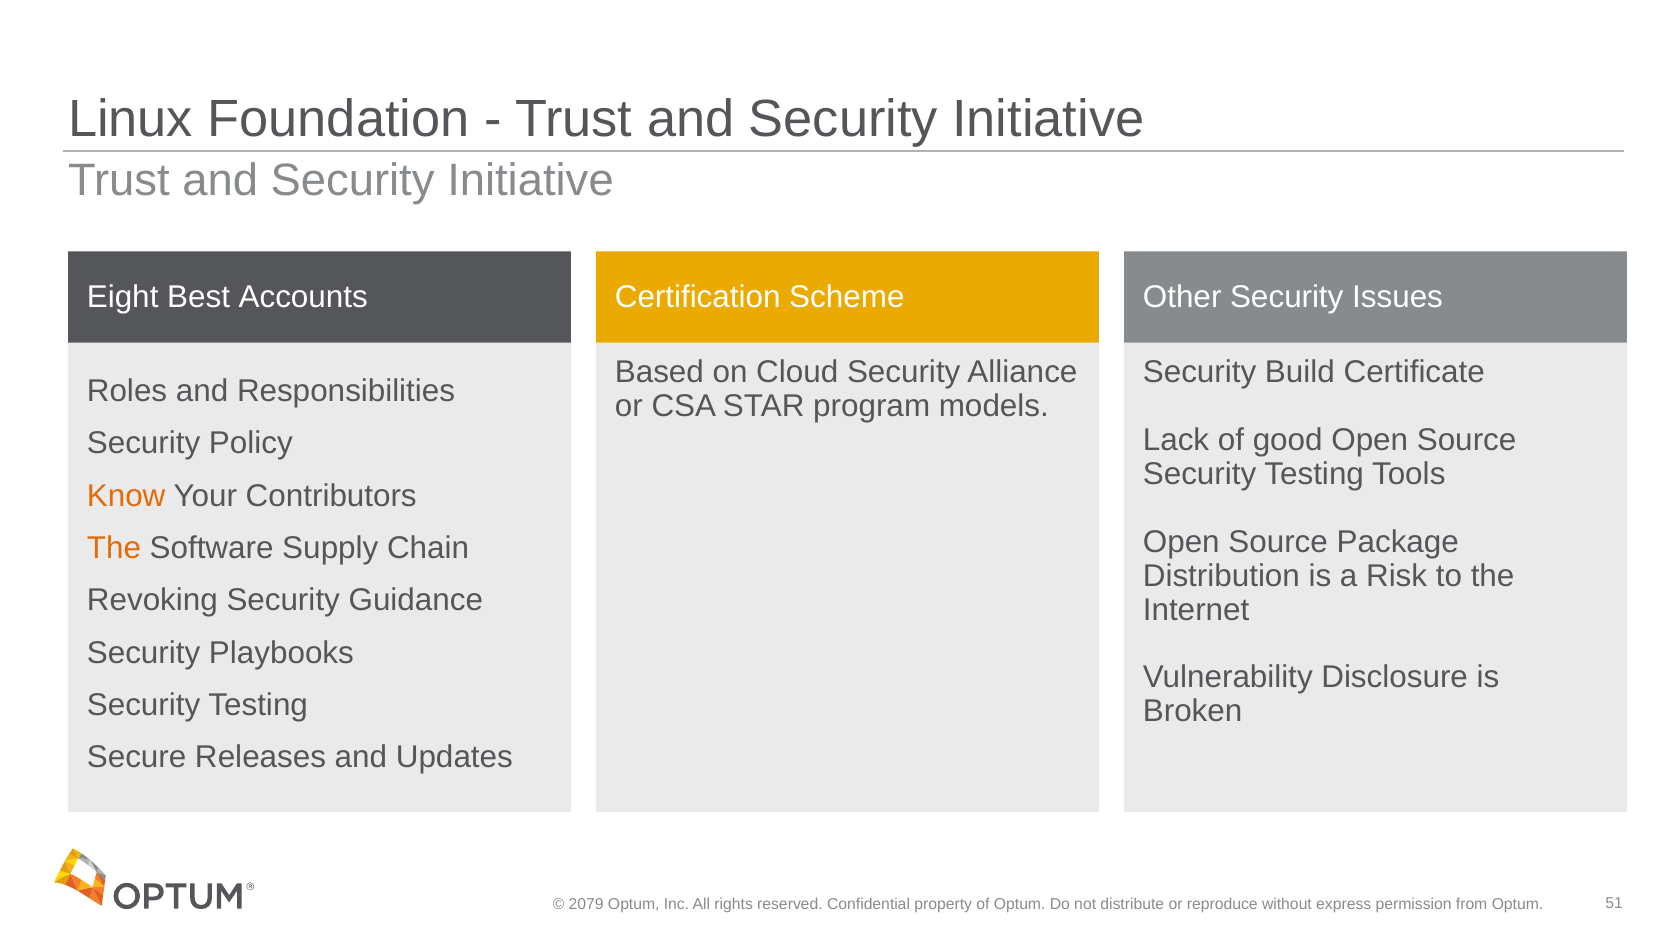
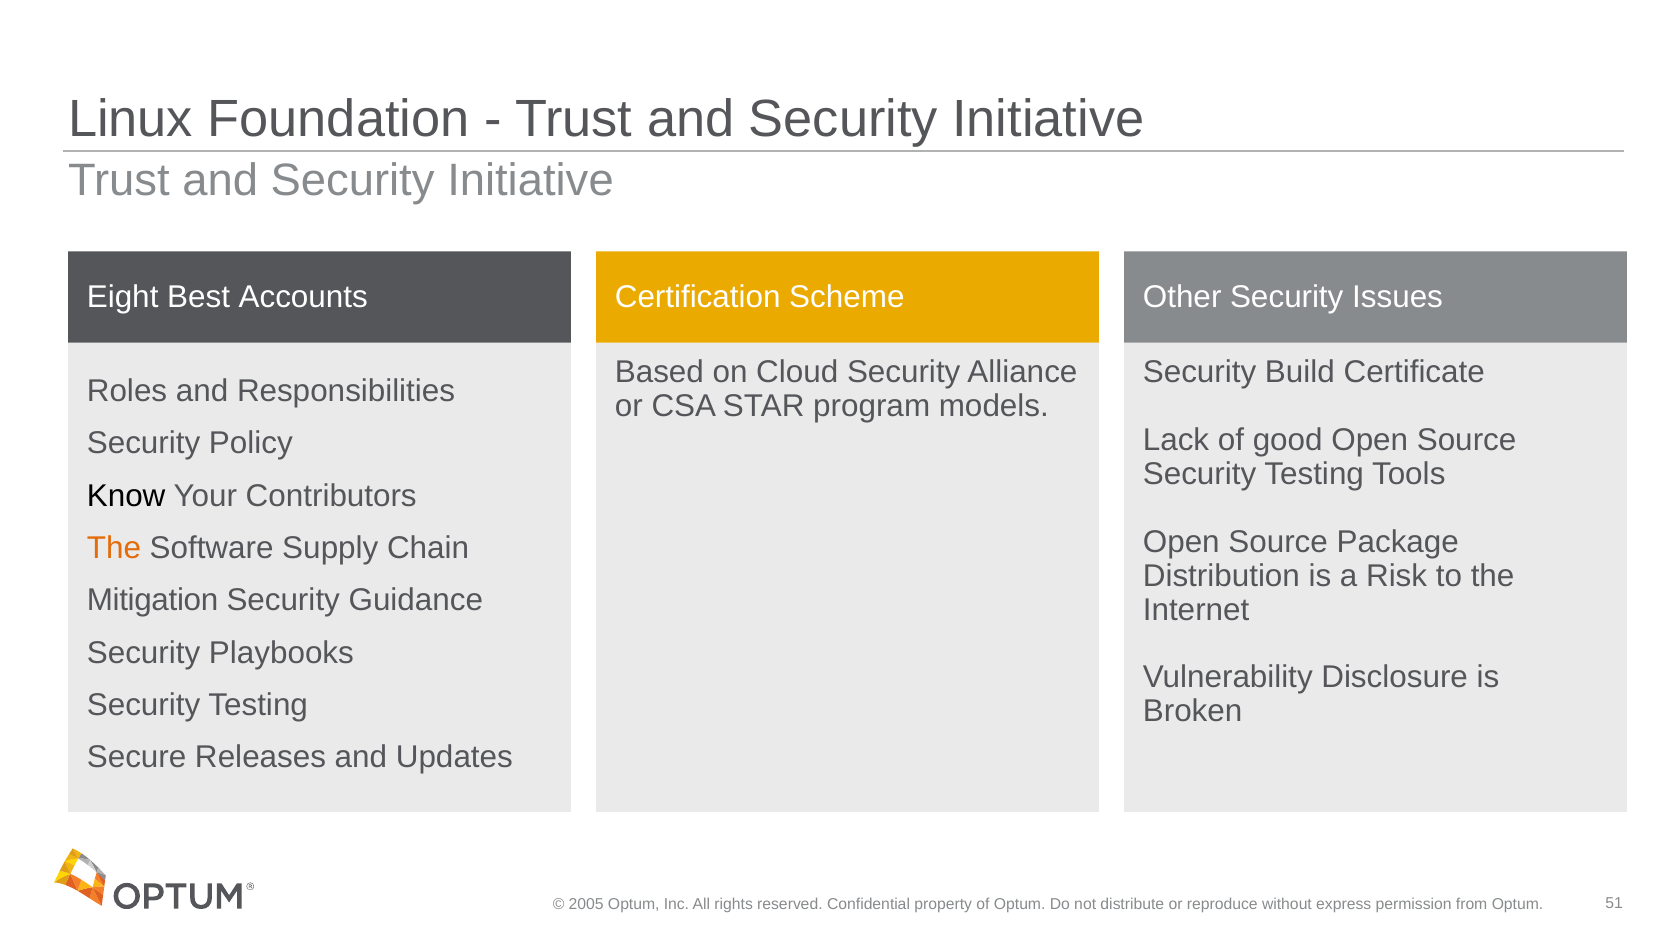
Know colour: orange -> black
Revoking: Revoking -> Mitigation
2079: 2079 -> 2005
